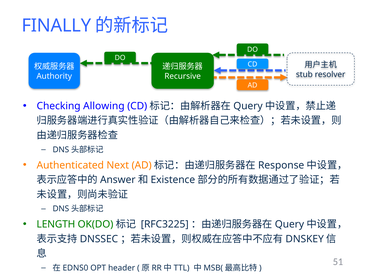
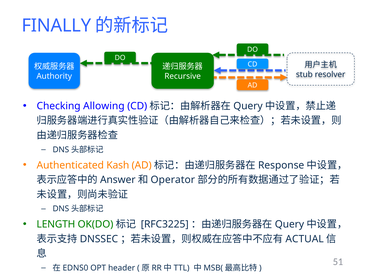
Next: Next -> Kash
Existence: Existence -> Operator
DNSKEY: DNSKEY -> ACTUAL
